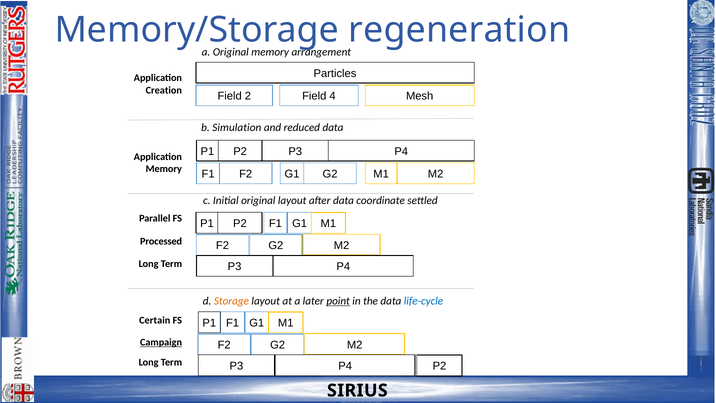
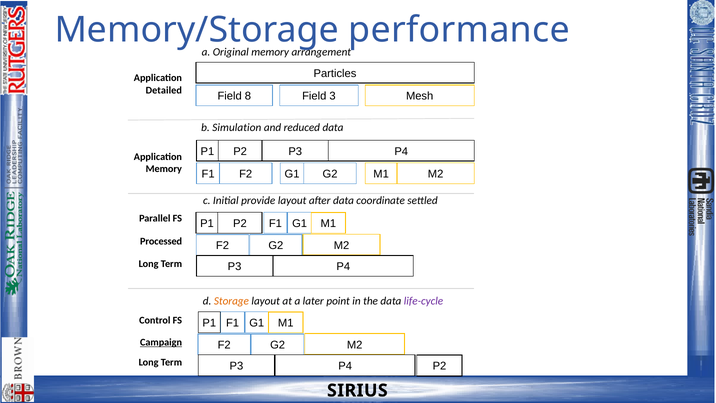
regeneration: regeneration -> performance
Creation: Creation -> Detailed
2: 2 -> 8
4: 4 -> 3
Initial original: original -> provide
point underline: present -> none
life-cycle colour: blue -> purple
Certain: Certain -> Control
